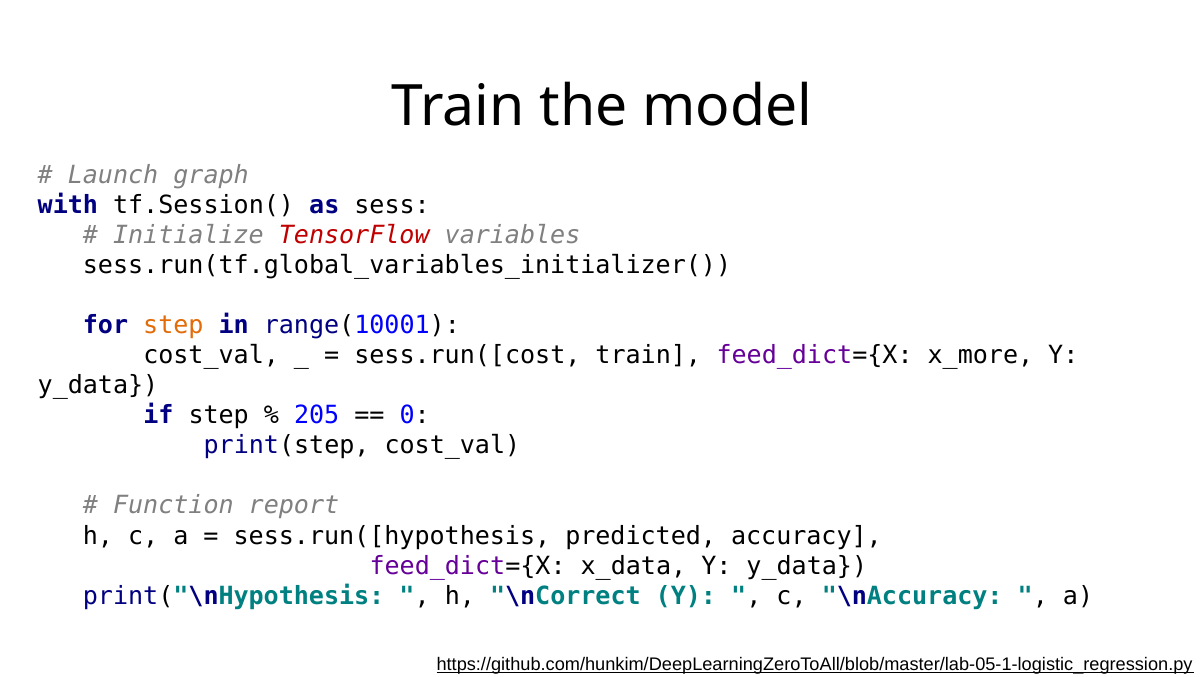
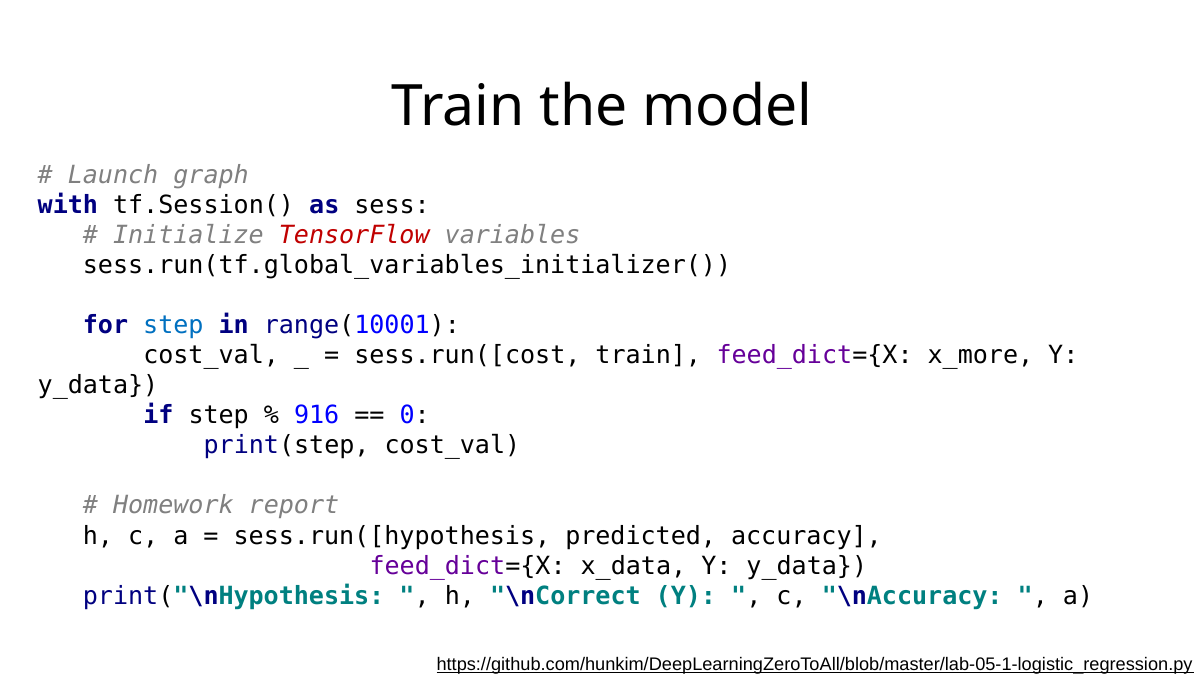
step at (173, 325) colour: orange -> blue
205: 205 -> 916
Function: Function -> Homework
